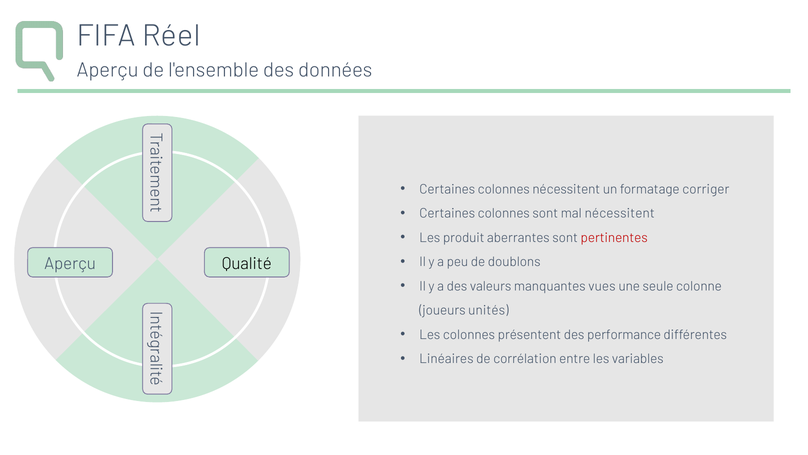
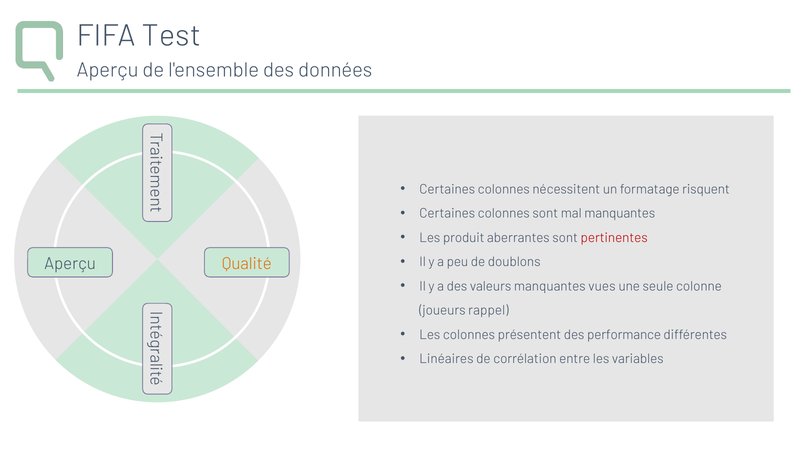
Réel: Réel -> Test
corriger: corriger -> risquent
mal nécessitent: nécessitent -> manquantes
Qualité colour: black -> orange
unités: unités -> rappel
